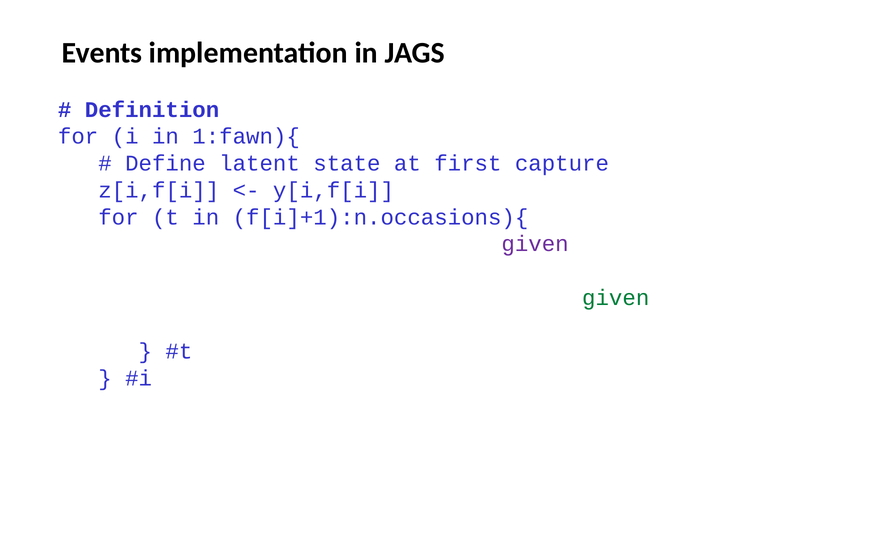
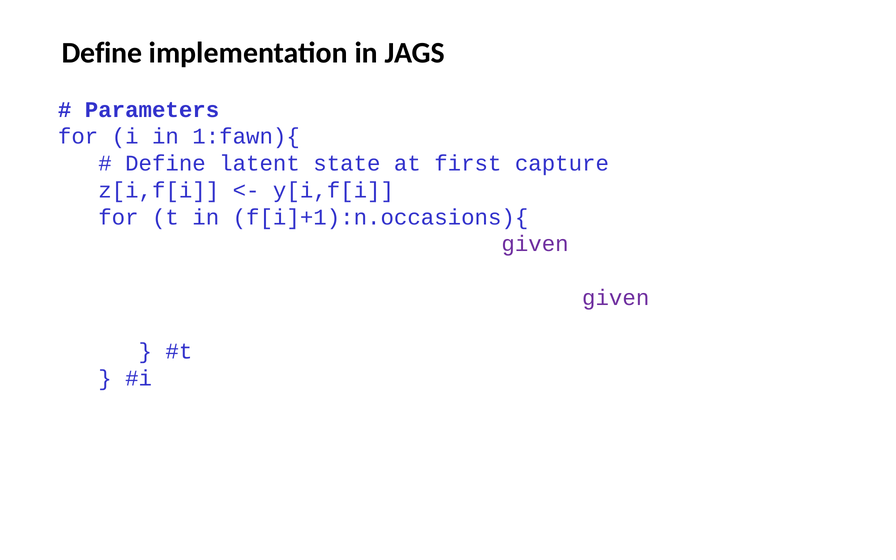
Events at (102, 53): Events -> Define
Definition: Definition -> Parameters
given at (616, 298) colour: green -> purple
